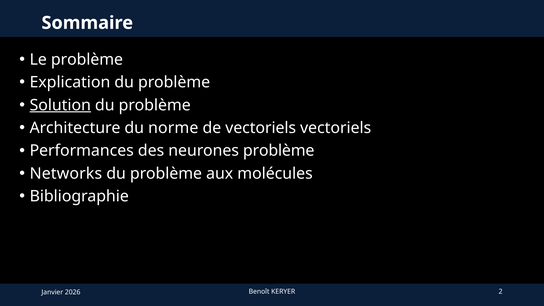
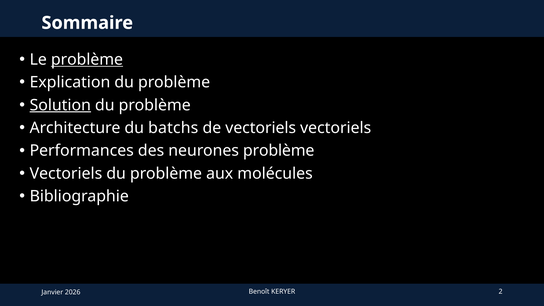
problème at (87, 60) underline: none -> present
norme: norme -> batchs
Networks at (66, 174): Networks -> Vectoriels
